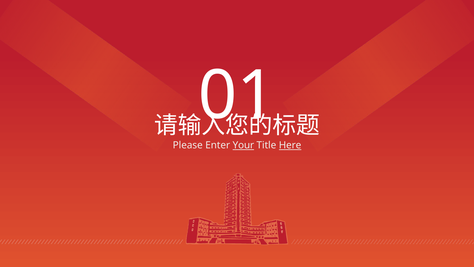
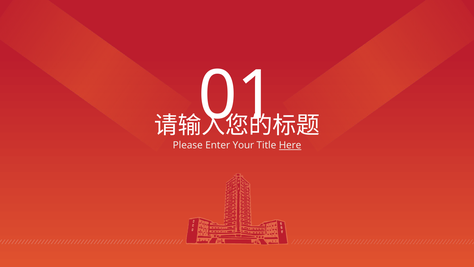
Your underline: present -> none
